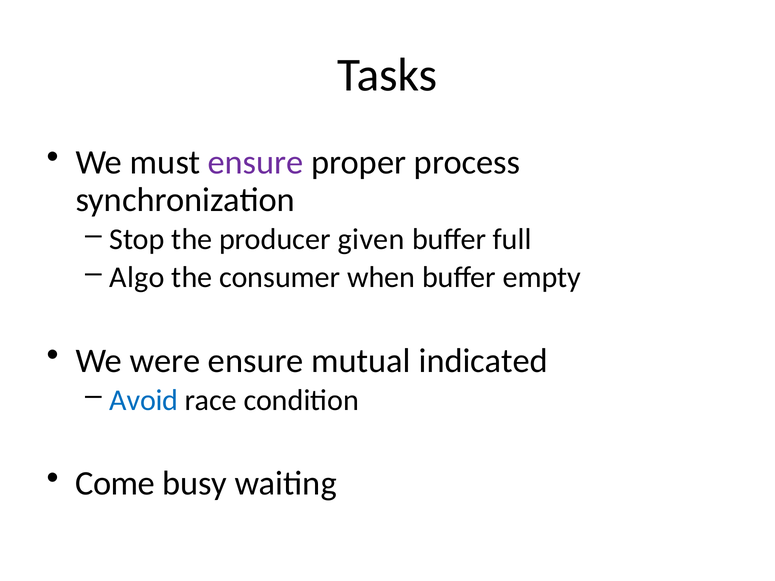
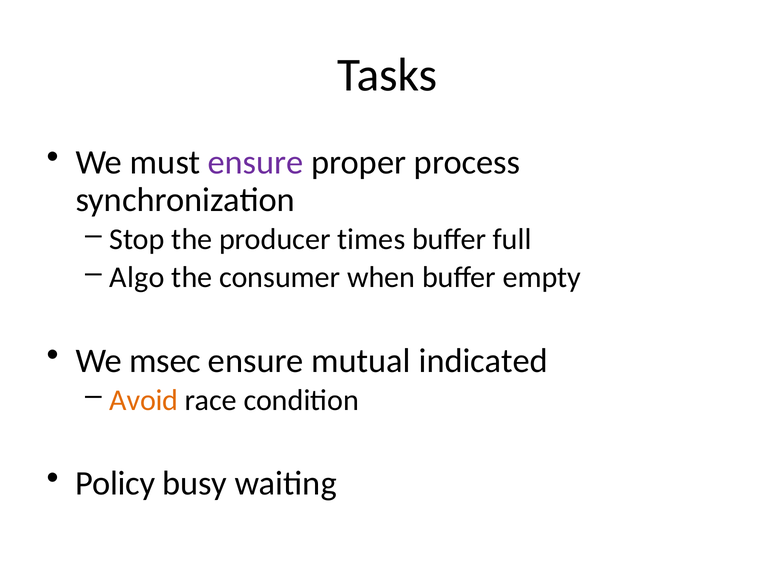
given: given -> times
were: were -> msec
Avoid colour: blue -> orange
Come: Come -> Policy
